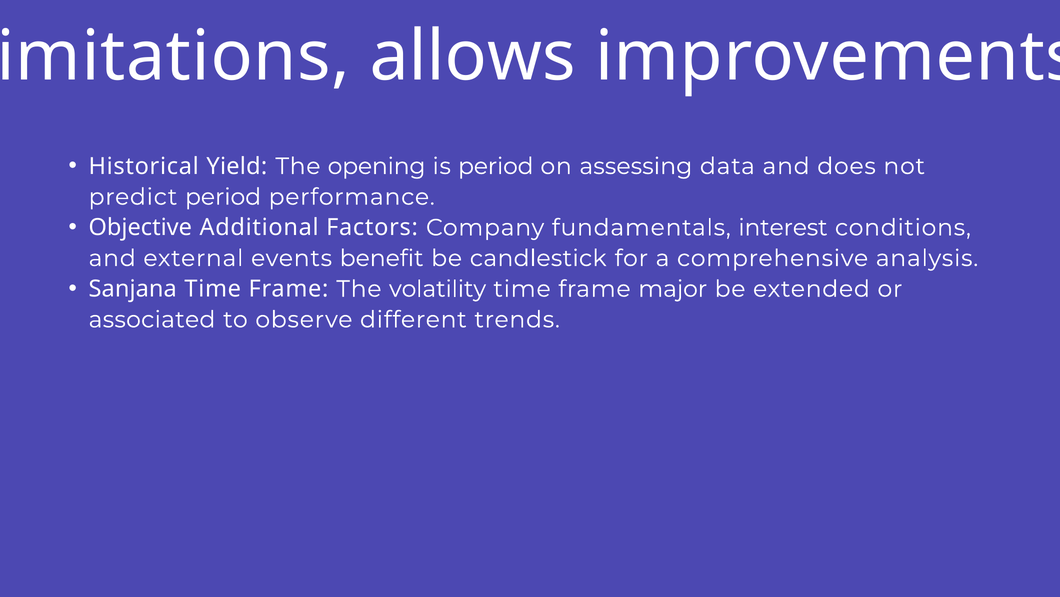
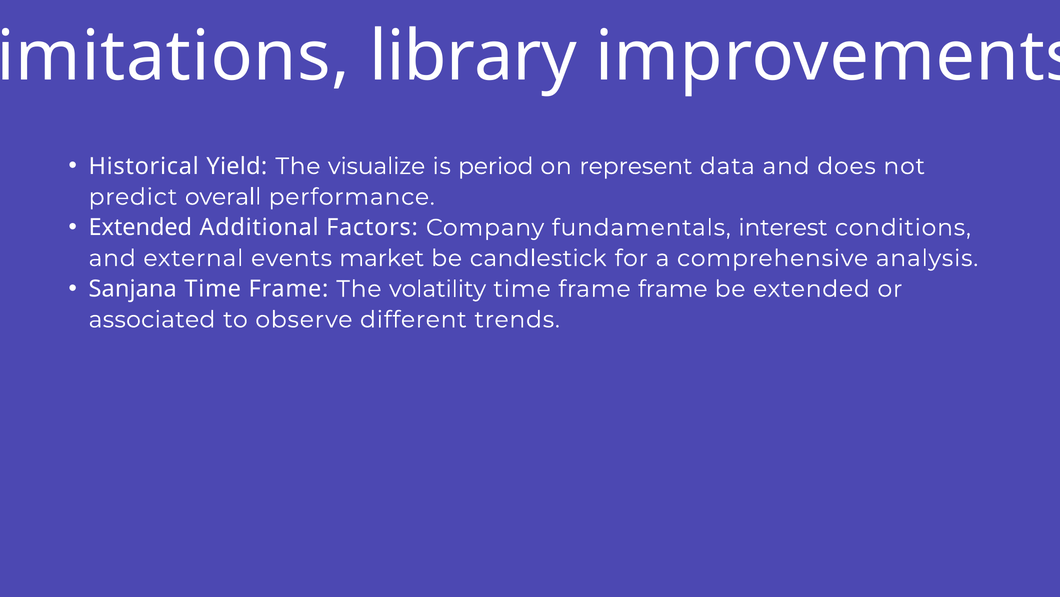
allows: allows -> library
opening: opening -> visualize
assessing: assessing -> represent
predict period: period -> overall
Objective at (140, 227): Objective -> Extended
benefit: benefit -> market
frame major: major -> frame
